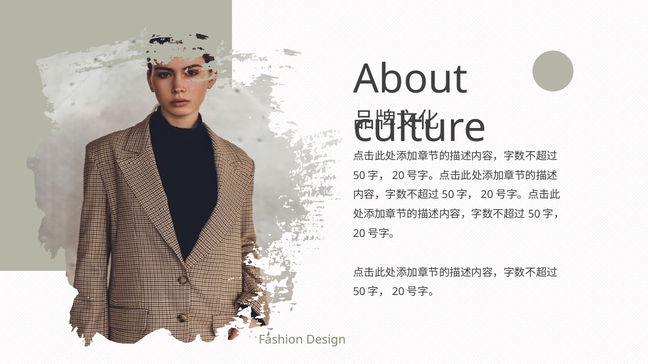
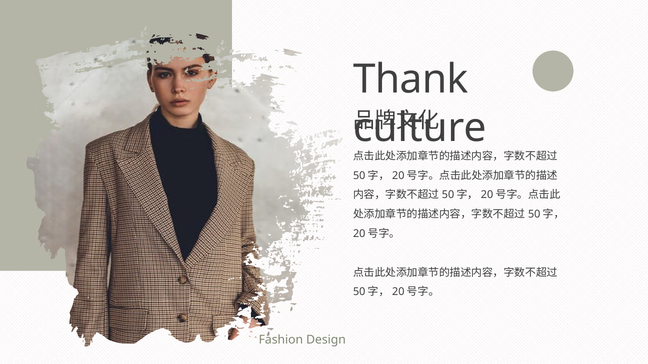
About: About -> Thank
